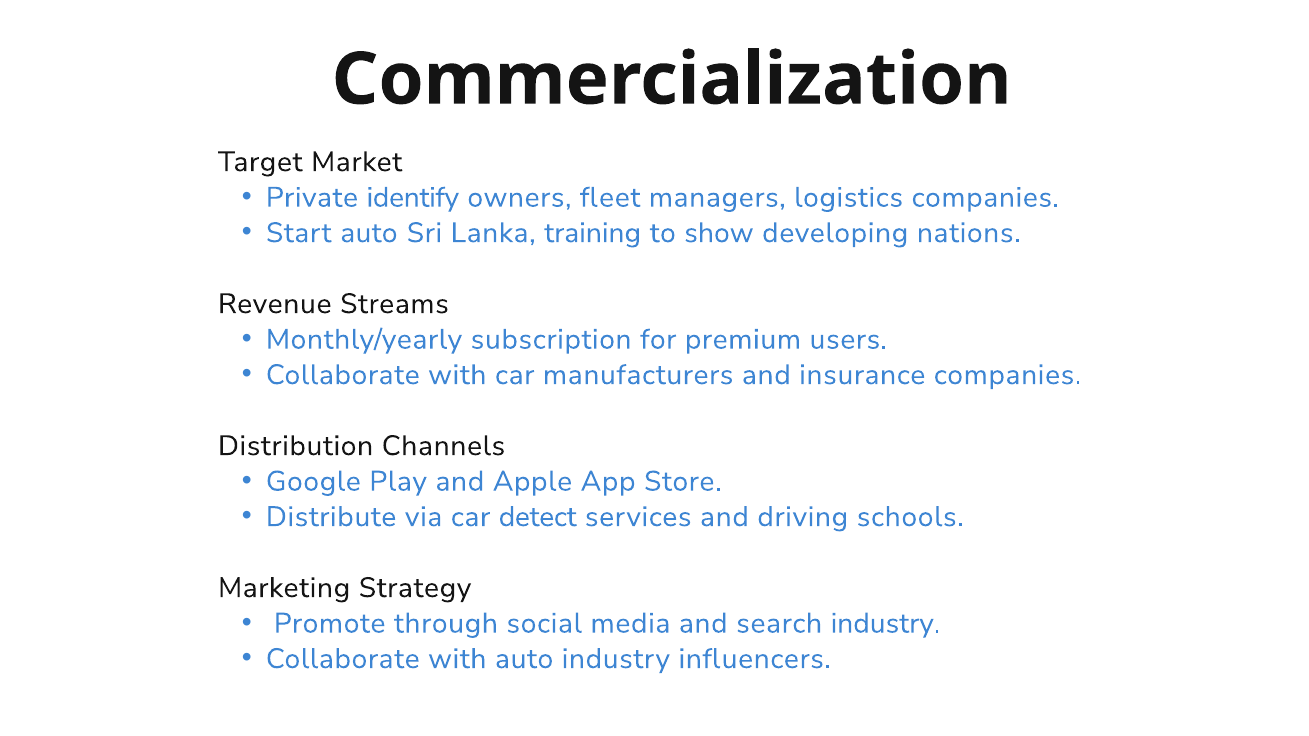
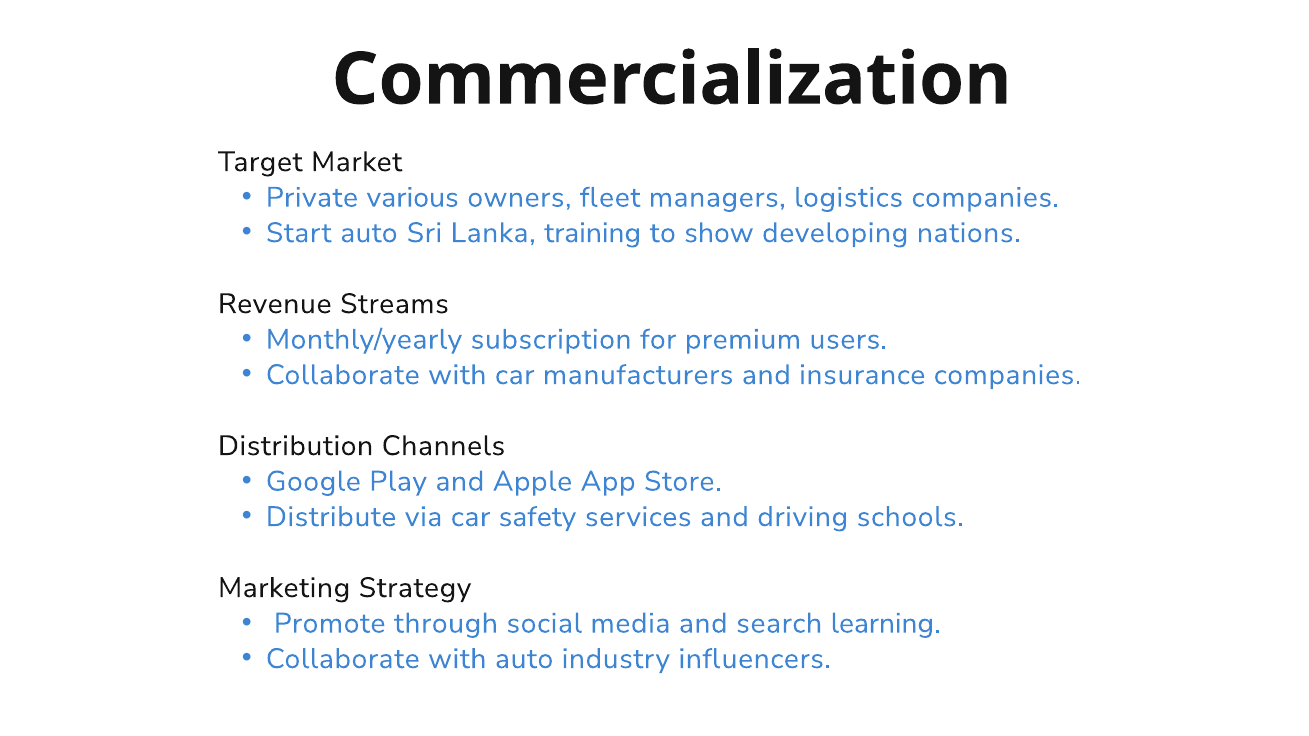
identify: identify -> various
detect: detect -> safety
search industry: industry -> learning
